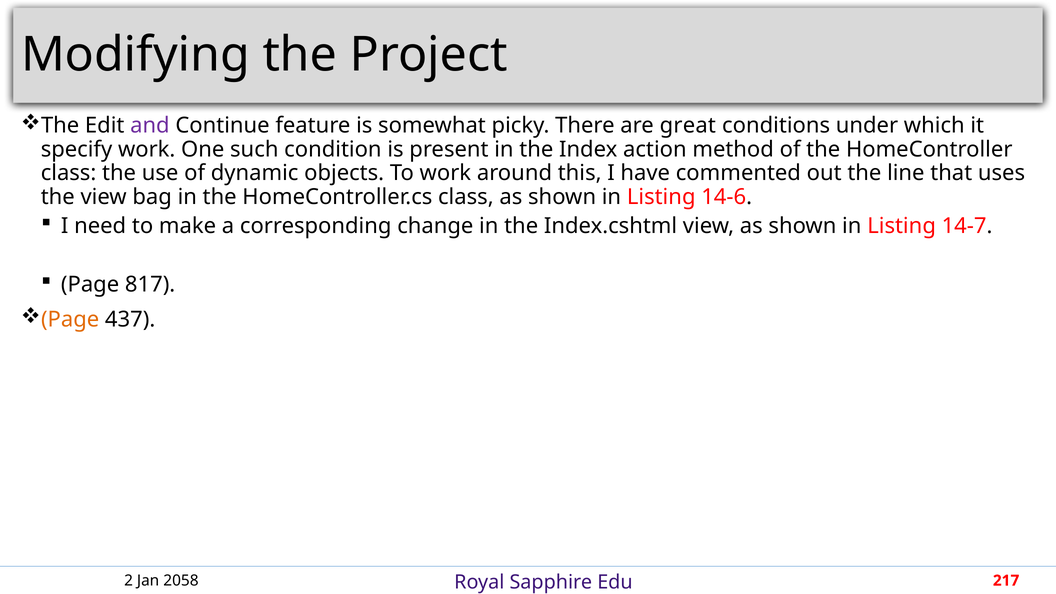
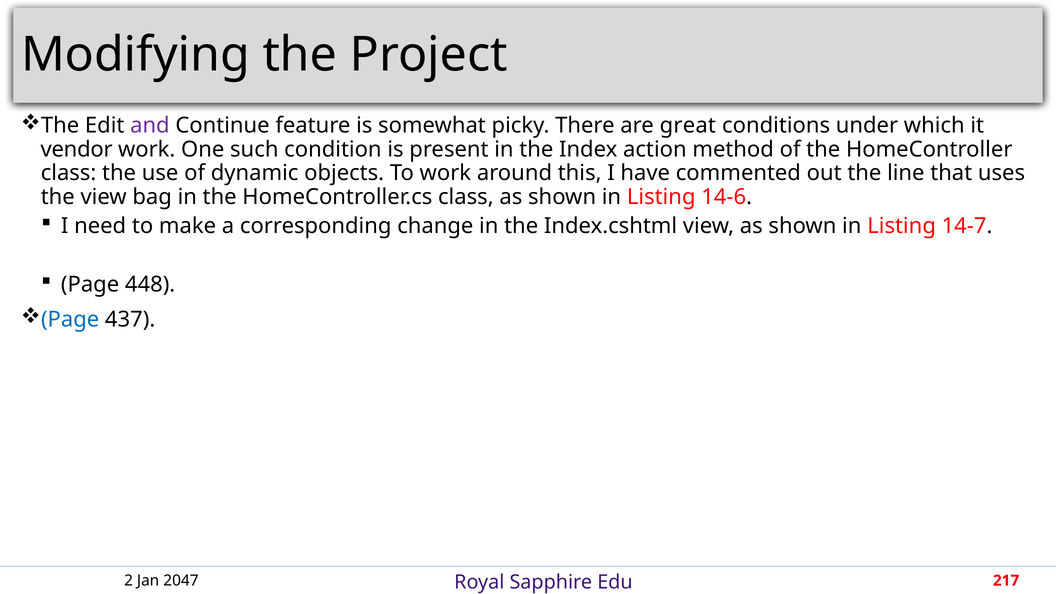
specify: specify -> vendor
817: 817 -> 448
Page at (70, 319) colour: orange -> blue
2058: 2058 -> 2047
